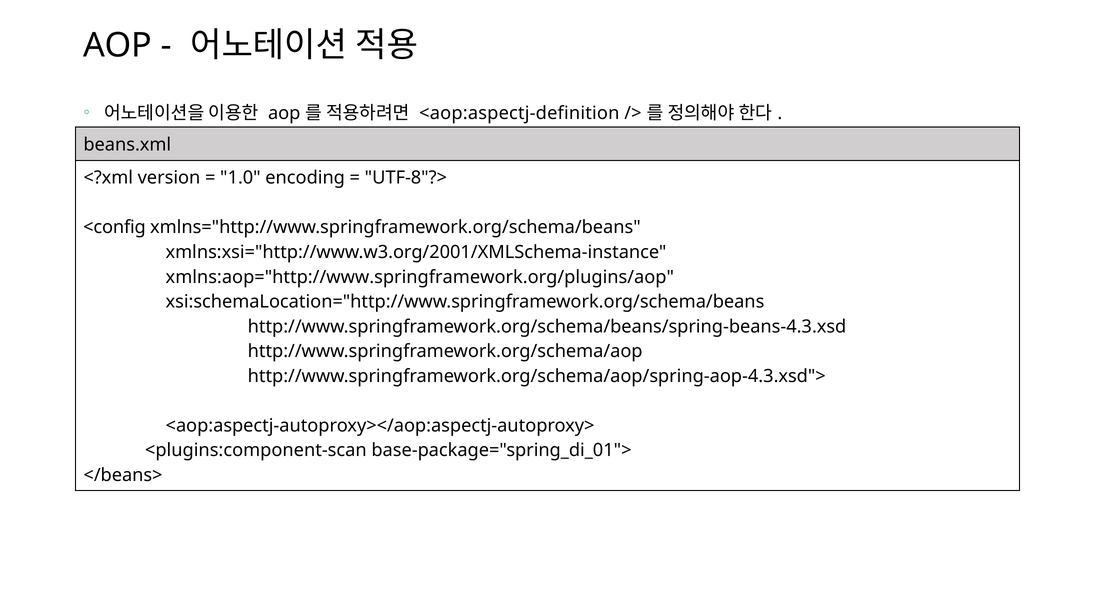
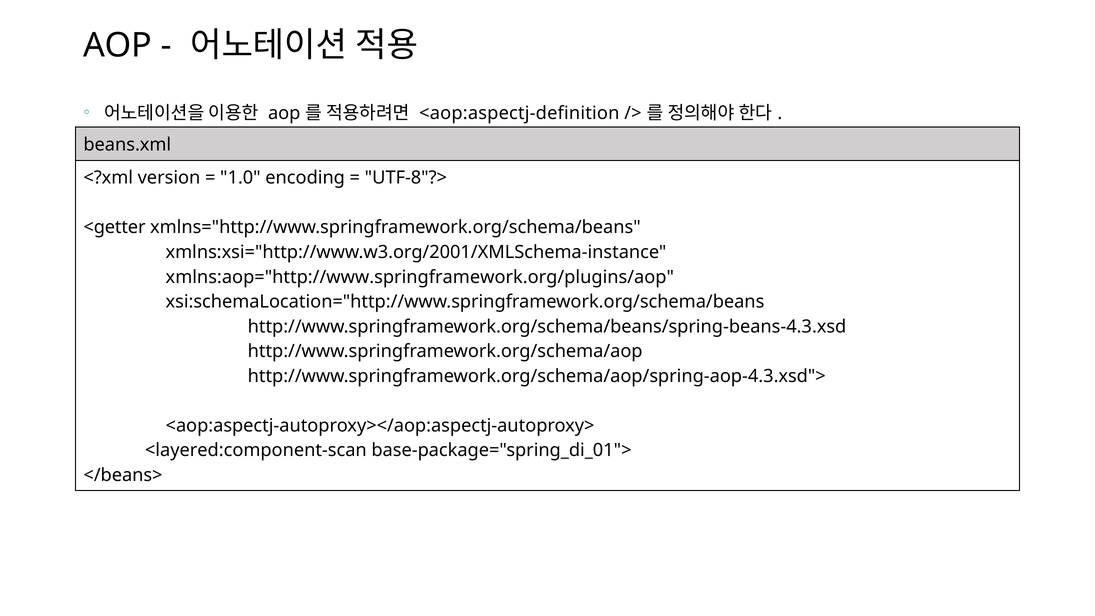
<config: <config -> <getter
<plugins:component-scan: <plugins:component-scan -> <layered:component-scan
